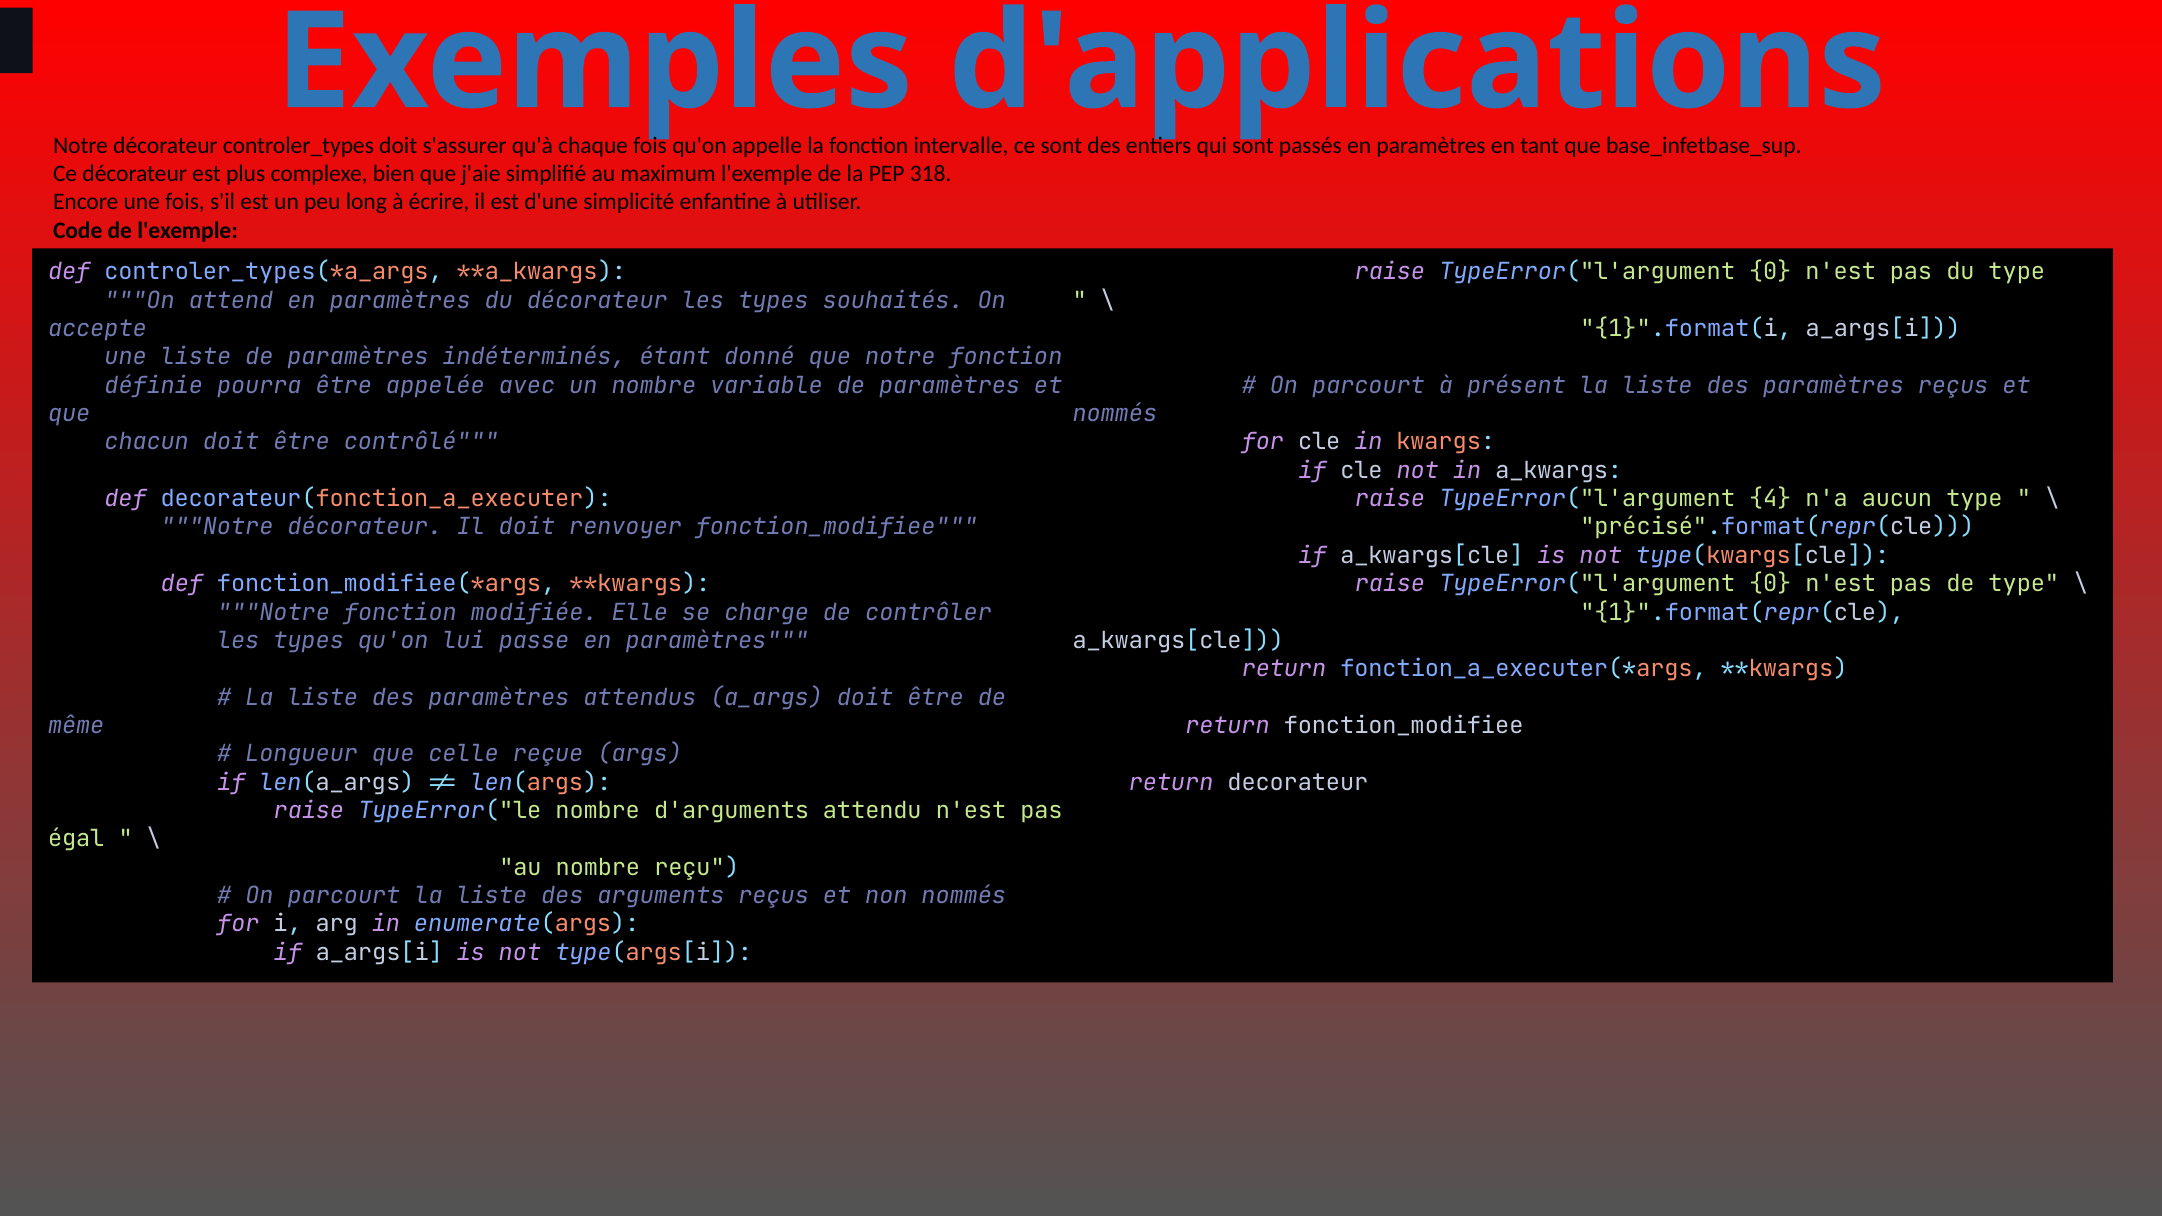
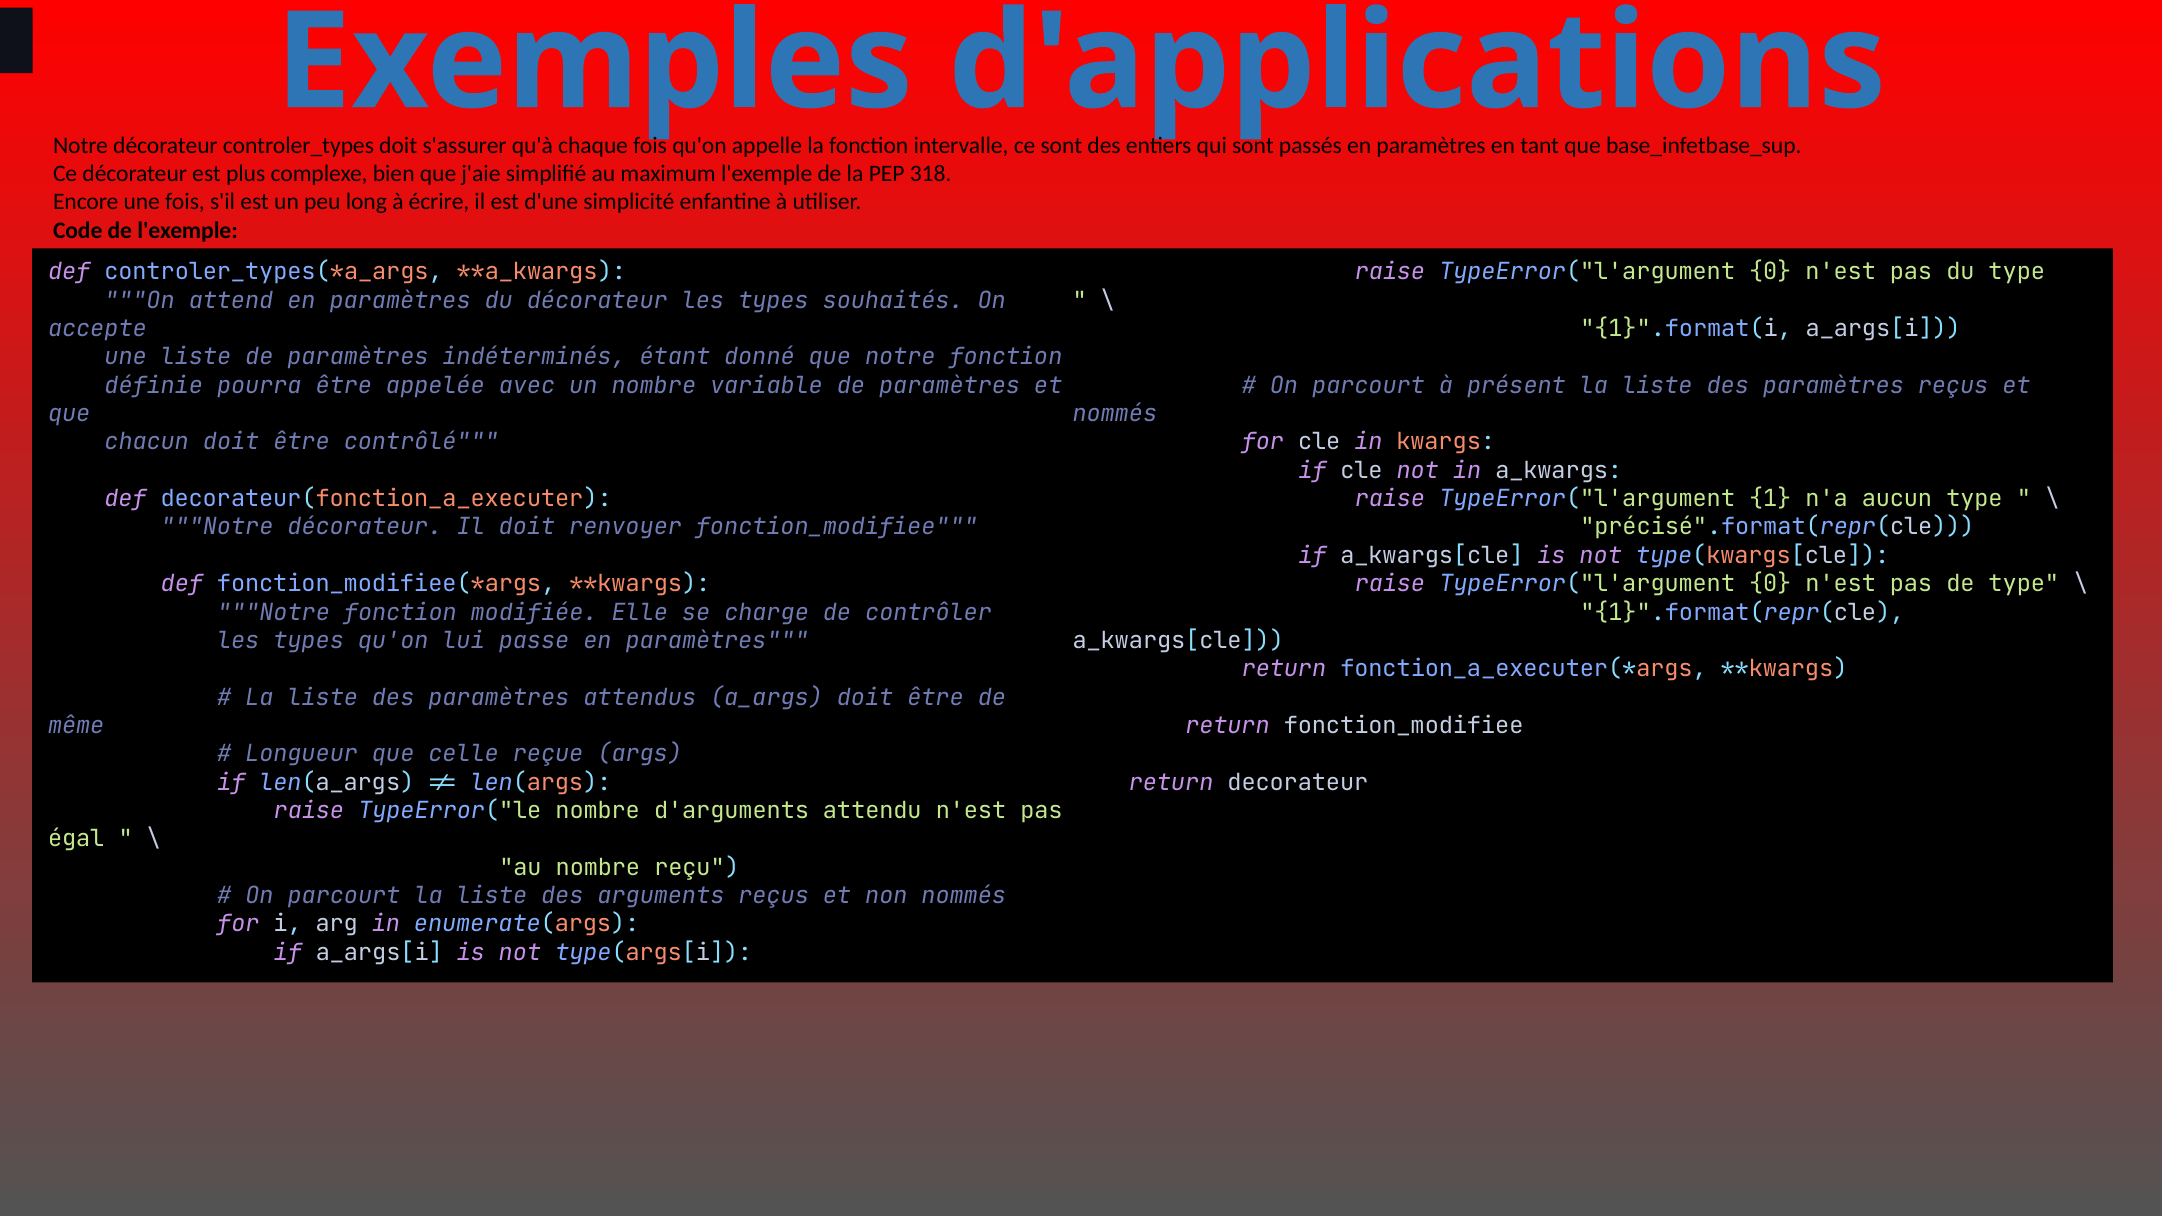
4: 4 -> 1
